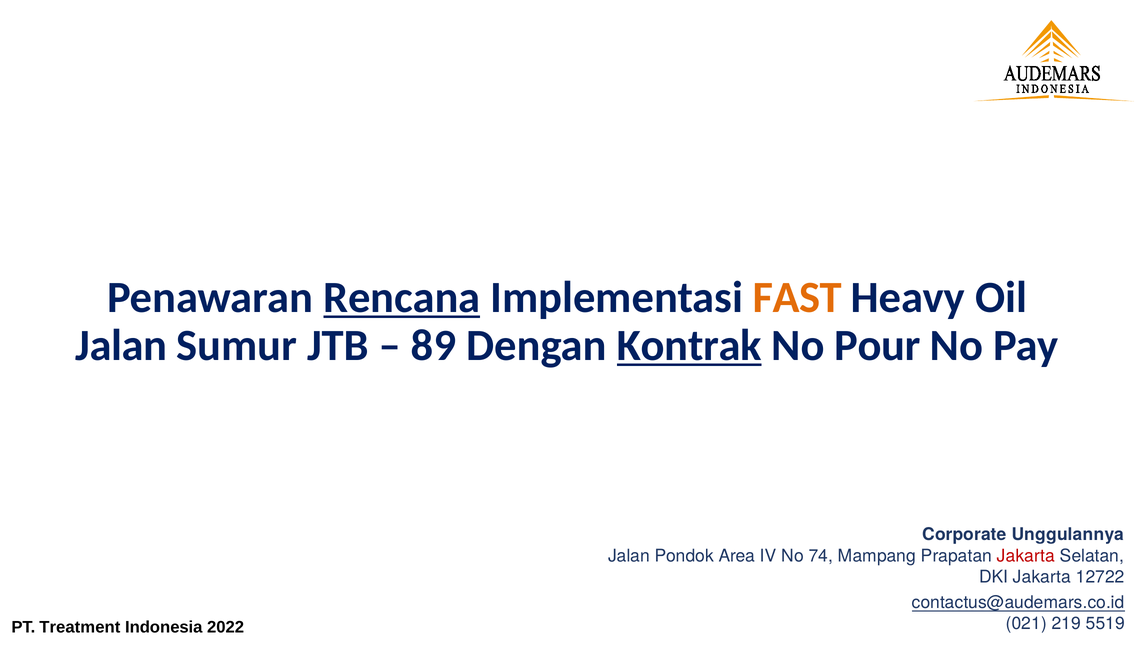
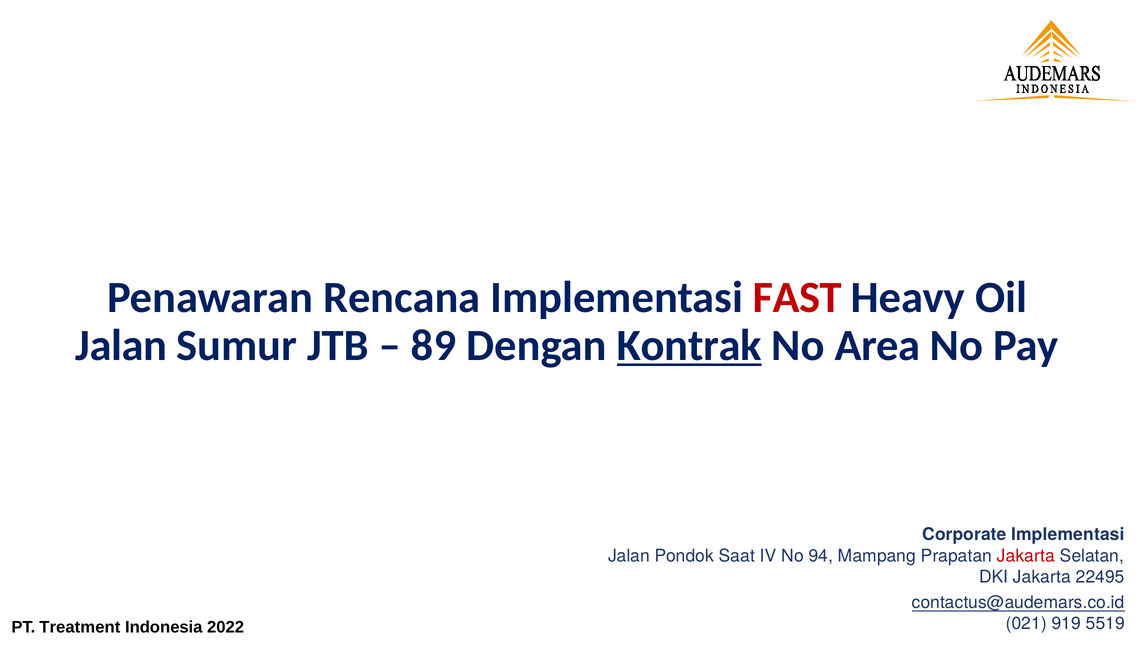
Rencana underline: present -> none
FAST colour: orange -> red
Pour: Pour -> Area
Corporate Unggulannya: Unggulannya -> Implementasi
Area: Area -> Saat
74: 74 -> 94
12722: 12722 -> 22495
219: 219 -> 919
